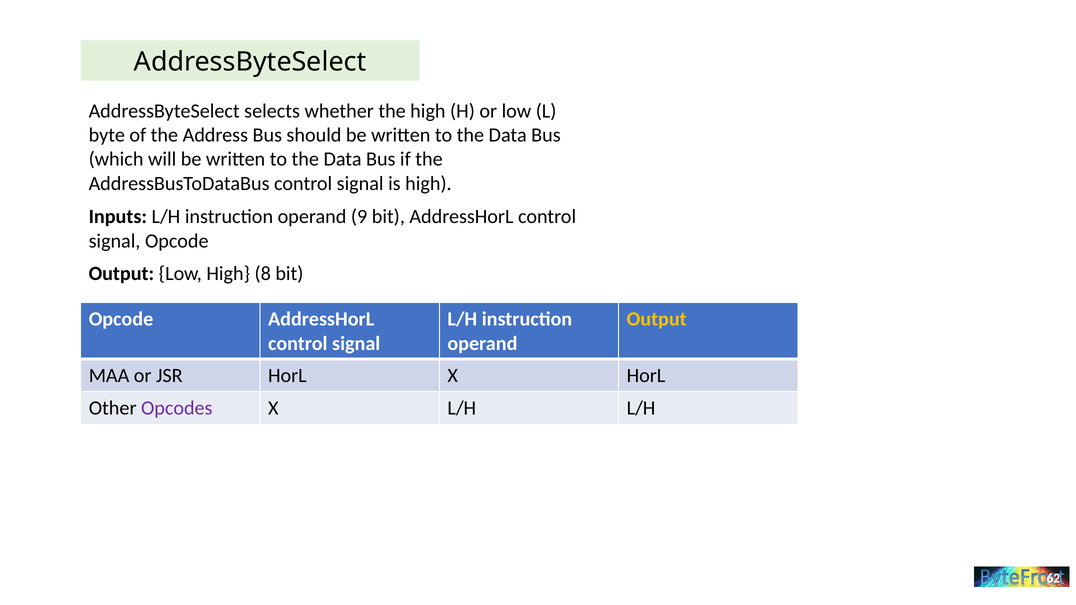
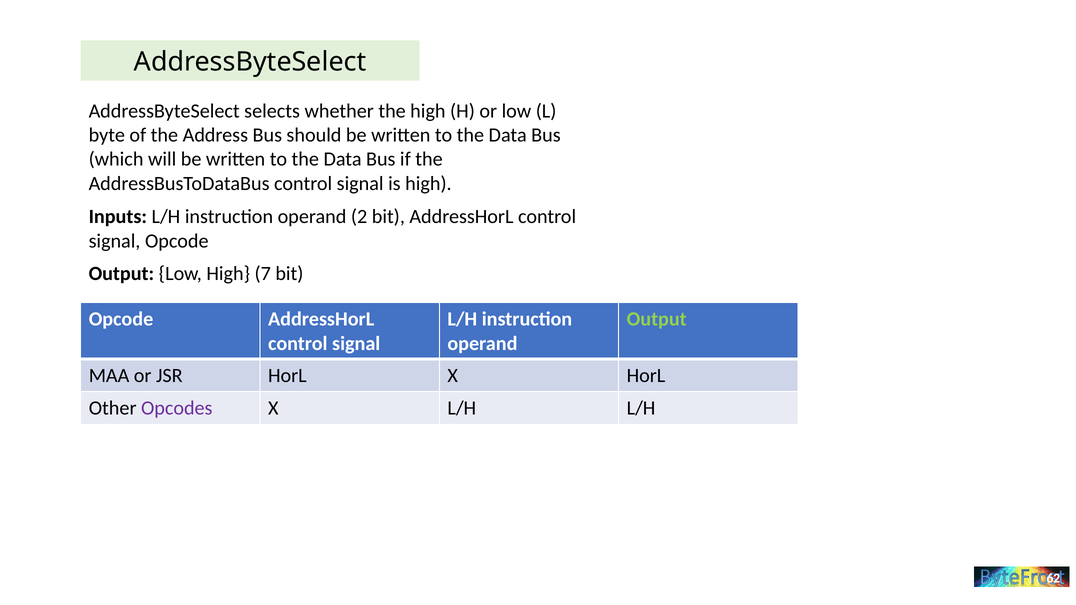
9: 9 -> 2
8: 8 -> 7
Output at (657, 319) colour: yellow -> light green
